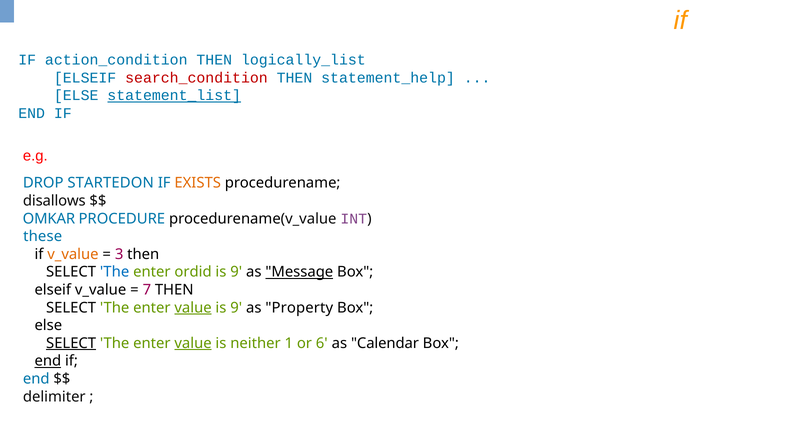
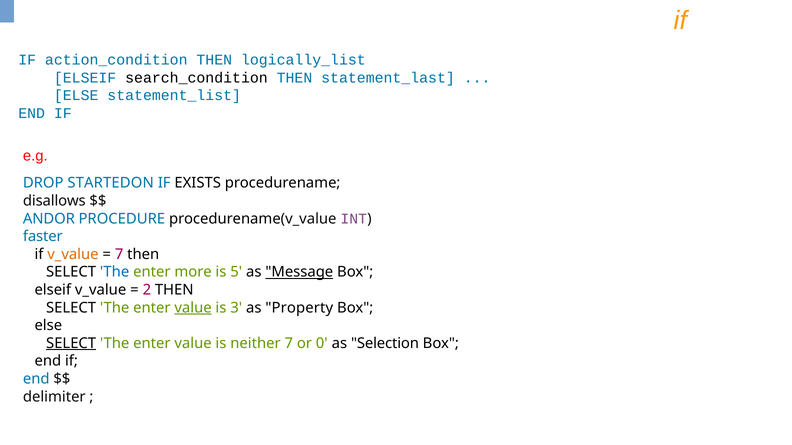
search_condition colour: red -> black
statement_help: statement_help -> statement_last
statement_list underline: present -> none
EXISTS colour: orange -> black
OMKAR: OMKAR -> ANDOR
these: these -> faster
3 at (119, 255): 3 -> 7
ordid: ordid -> more
9 at (236, 272): 9 -> 5
7: 7 -> 2
9 at (236, 308): 9 -> 3
value at (193, 344) underline: present -> none
neither 1: 1 -> 7
6: 6 -> 0
Calendar: Calendar -> Selection
end at (48, 361) underline: present -> none
